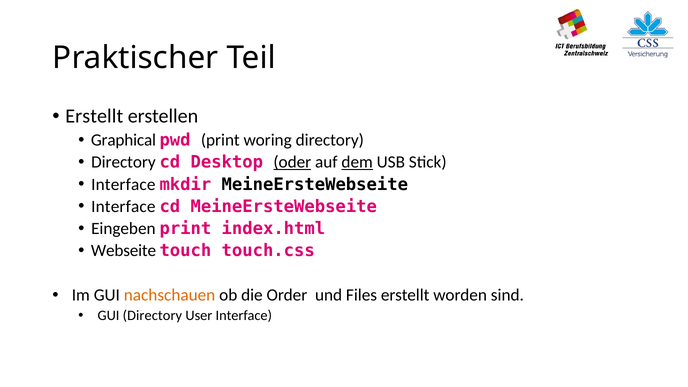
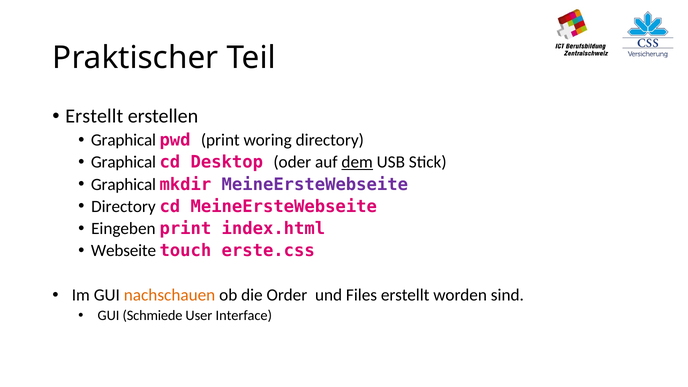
Directory at (123, 162): Directory -> Graphical
oder underline: present -> none
Interface at (123, 184): Interface -> Graphical
MeineErsteWebseite at (315, 184) colour: black -> purple
Interface at (123, 206): Interface -> Directory
touch.css: touch.css -> erste.css
GUI Directory: Directory -> Schmiede
